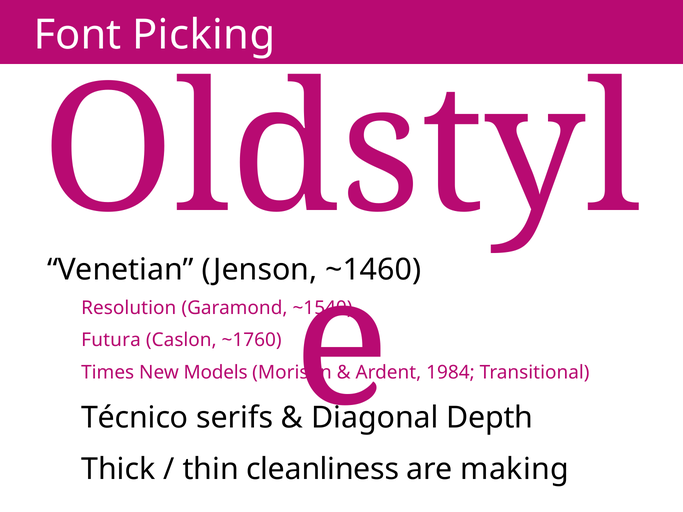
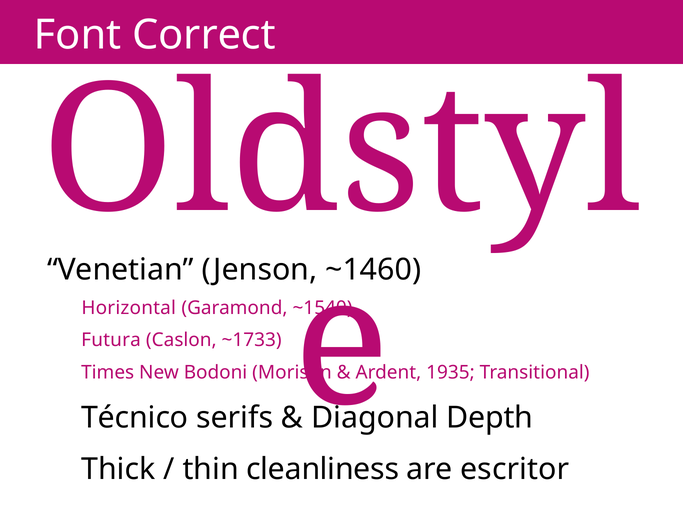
Picking: Picking -> Correct
Resolution: Resolution -> Horizontal
~1760: ~1760 -> ~1733
Models: Models -> Bodoni
1984: 1984 -> 1935
making: making -> escritor
